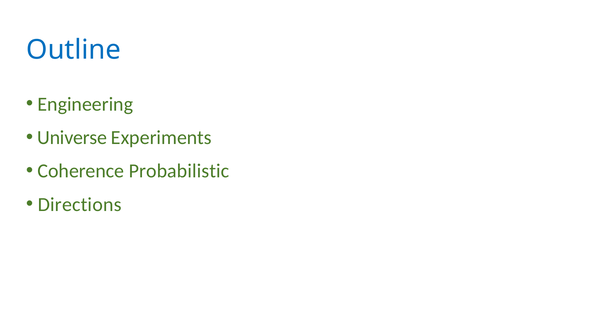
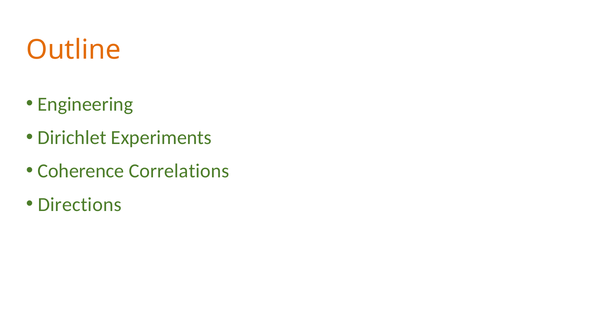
Outline colour: blue -> orange
Universe: Universe -> Dirichlet
Probabilistic: Probabilistic -> Correlations
